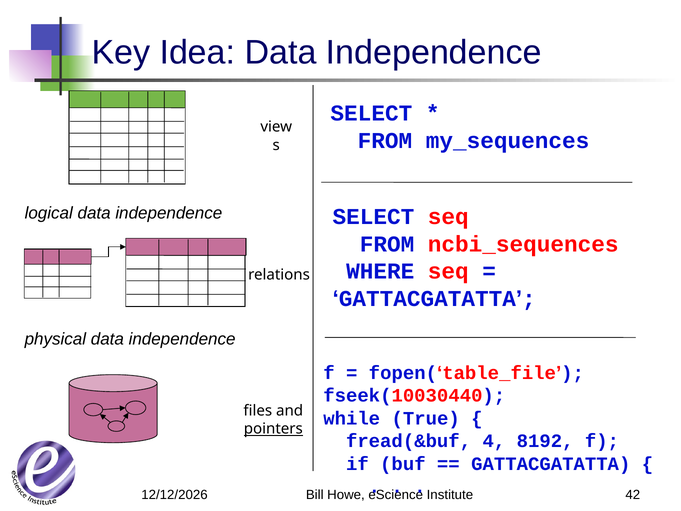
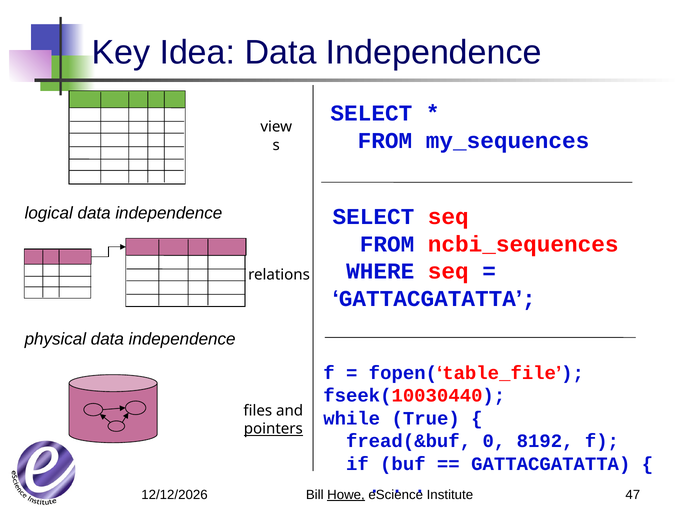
4: 4 -> 0
Howe underline: none -> present
42: 42 -> 47
